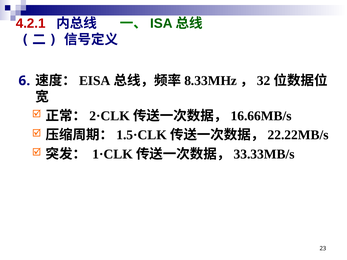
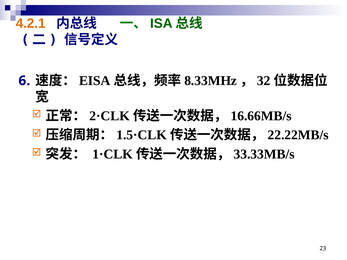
4.2.1 colour: red -> orange
